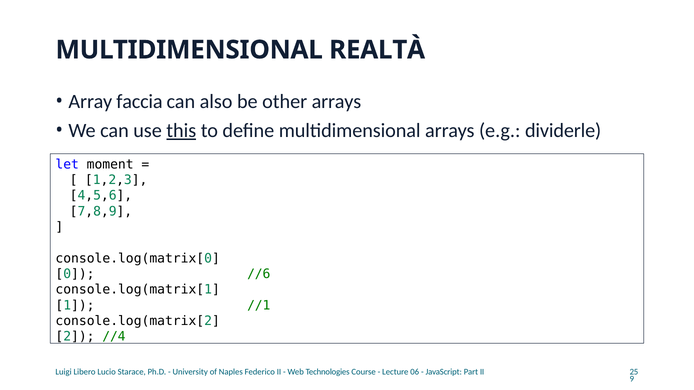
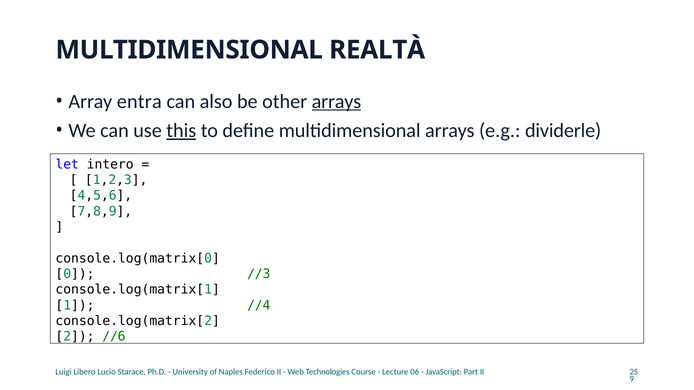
faccia: faccia -> entra
arrays at (336, 102) underline: none -> present
moment: moment -> intero
//6: //6 -> //3
//1: //1 -> //4
//4: //4 -> //6
